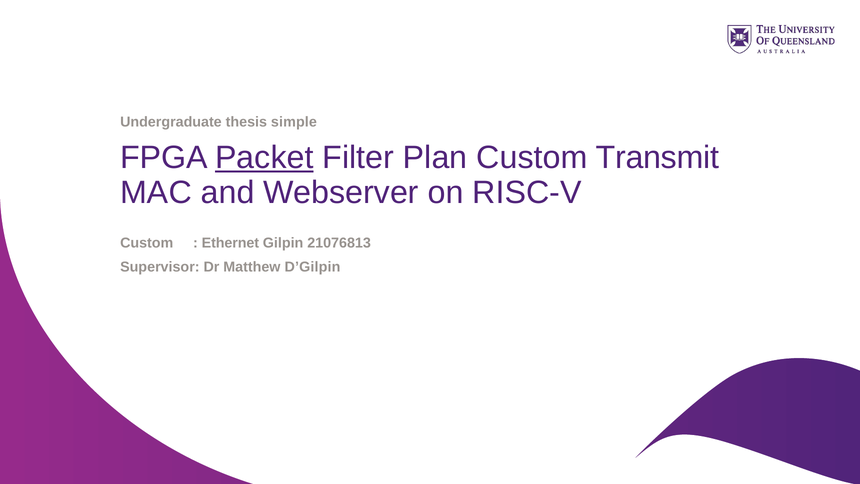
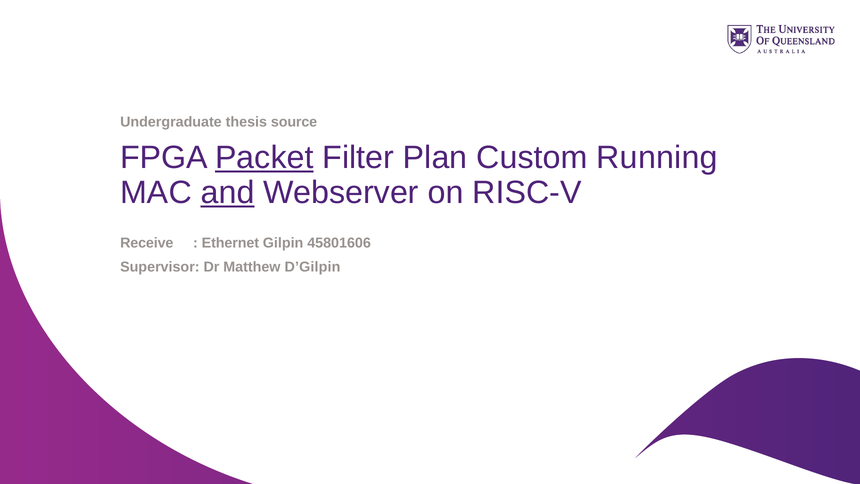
simple: simple -> source
Transmit: Transmit -> Running
and underline: none -> present
Custom at (147, 243): Custom -> Receive
21076813: 21076813 -> 45801606
